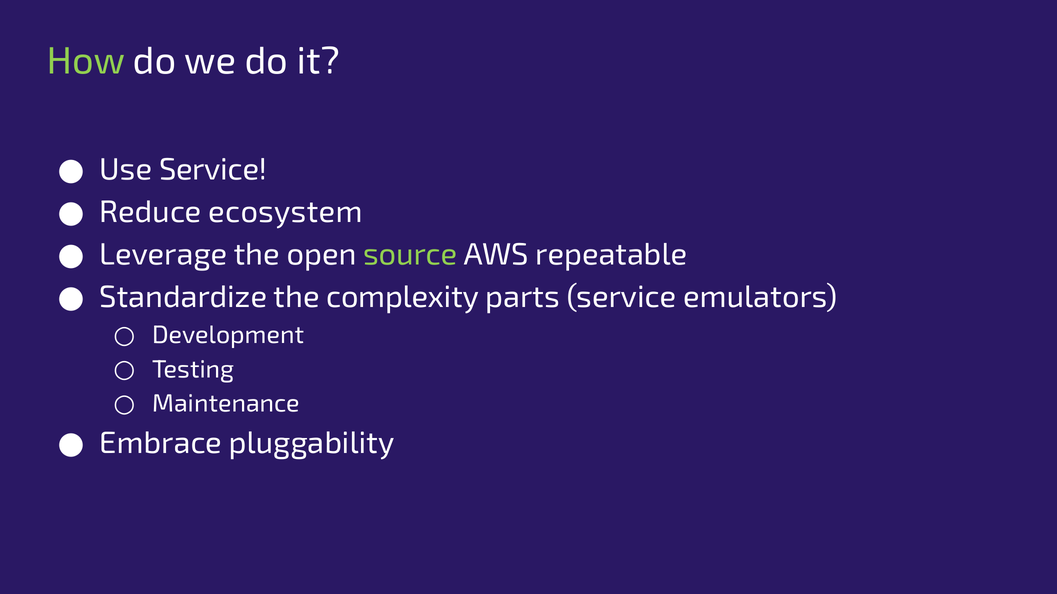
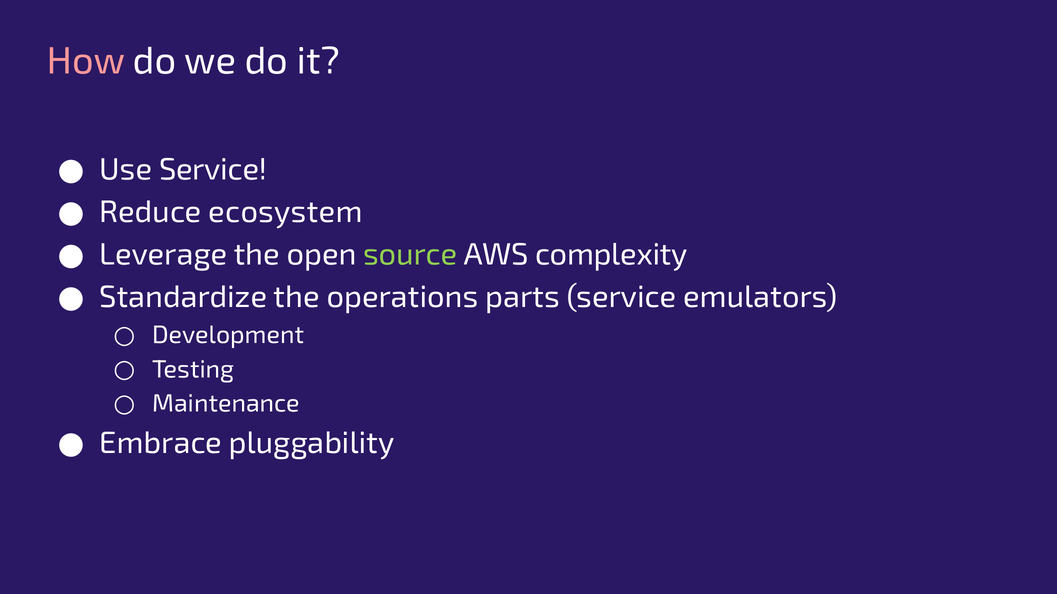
How colour: light green -> pink
repeatable: repeatable -> complexity
complexity: complexity -> operations
